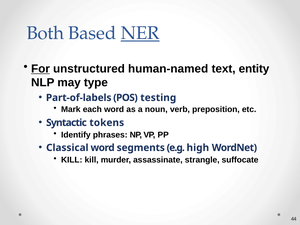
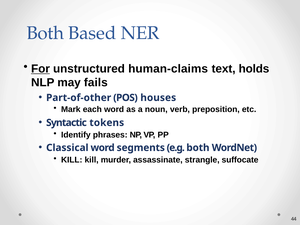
NER underline: present -> none
human-named: human-named -> human-claims
entity: entity -> holds
type: type -> fails
Part-of-labels: Part-of-labels -> Part-of-other
testing: testing -> houses
e.g high: high -> both
